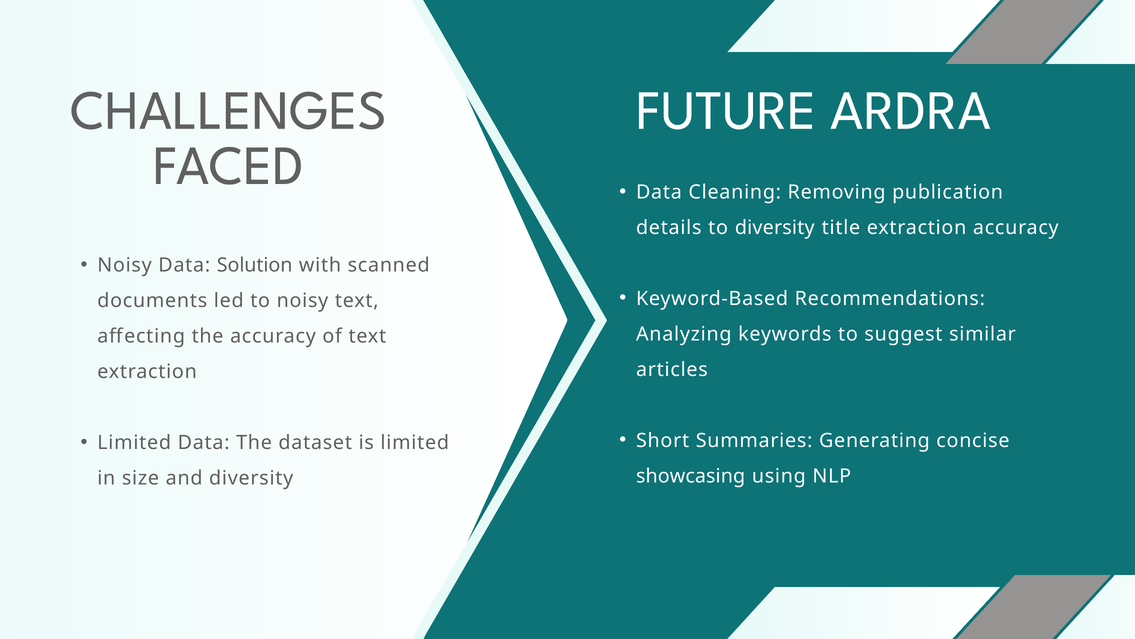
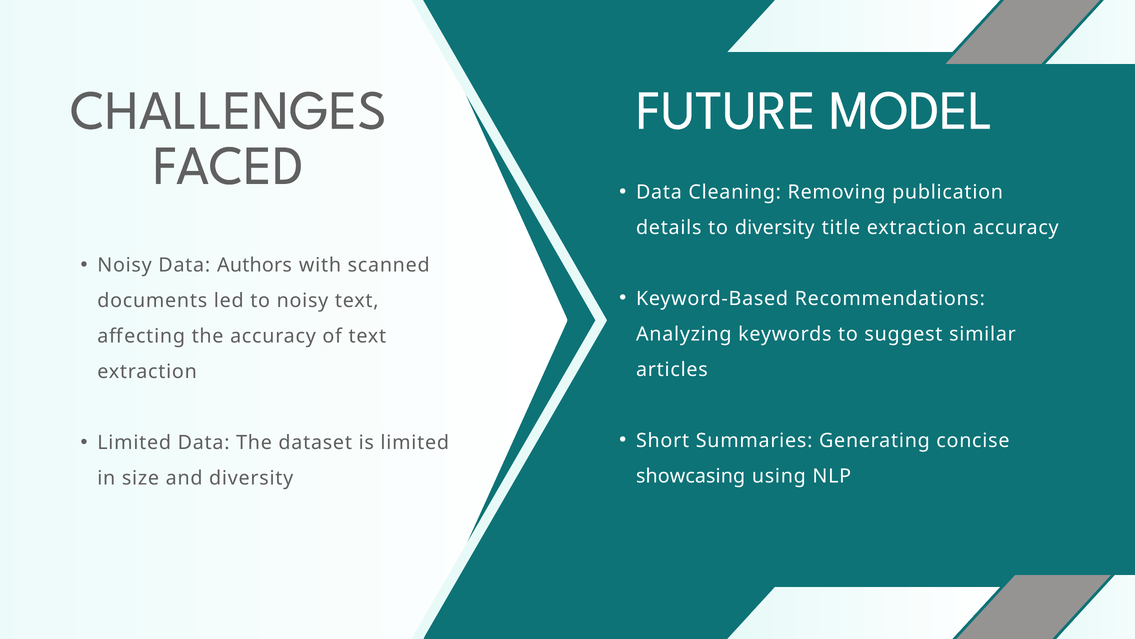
ARDRA: ARDRA -> MODEL
Solution: Solution -> Authors
